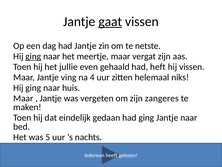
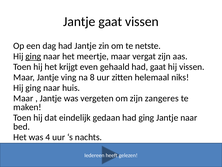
gaat at (110, 21) underline: present -> none
jullie: jullie -> krijgt
had heft: heft -> gaat
4: 4 -> 8
5: 5 -> 4
